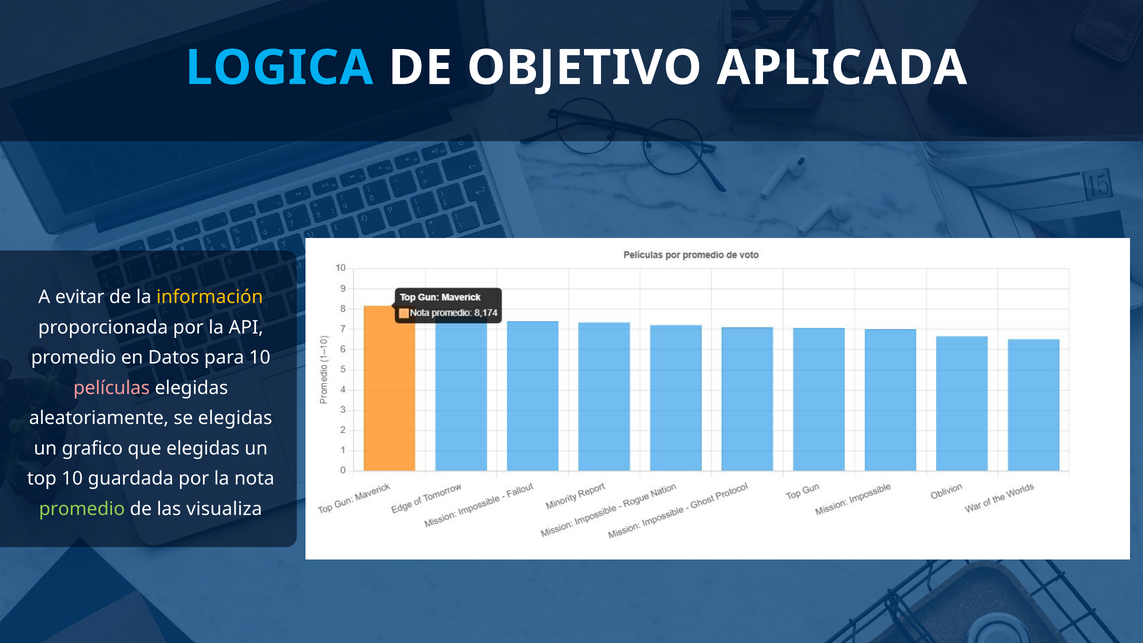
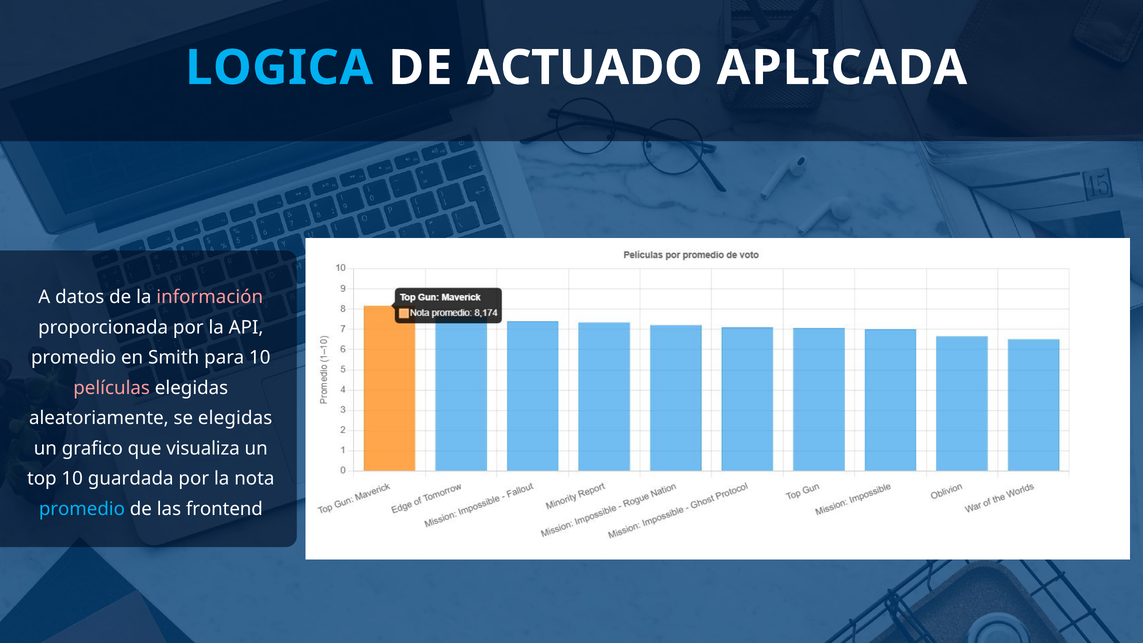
OBJETIVO: OBJETIVO -> ACTUADO
evitar: evitar -> datos
información colour: yellow -> pink
Datos: Datos -> Smith
que elegidas: elegidas -> visualiza
promedio at (82, 509) colour: light green -> light blue
visualiza: visualiza -> frontend
